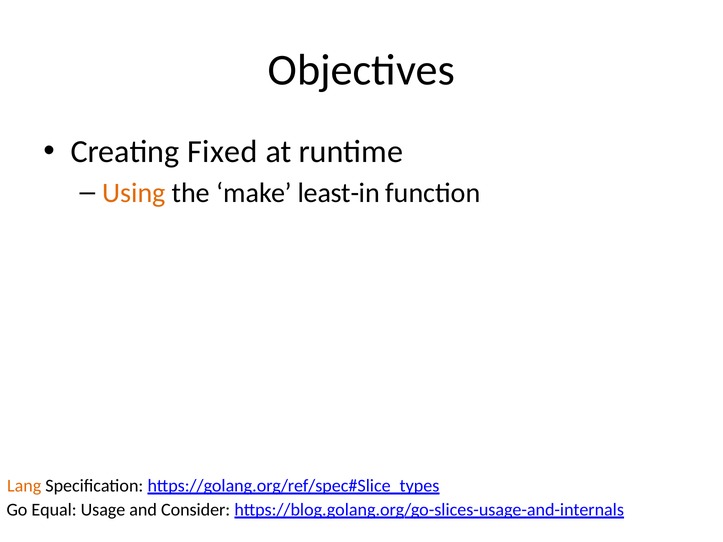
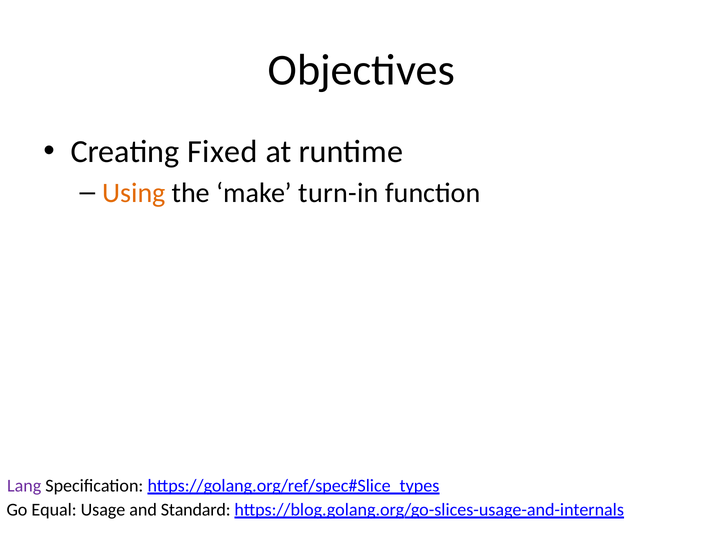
least-in: least-in -> turn-in
Lang colour: orange -> purple
Consider: Consider -> Standard
